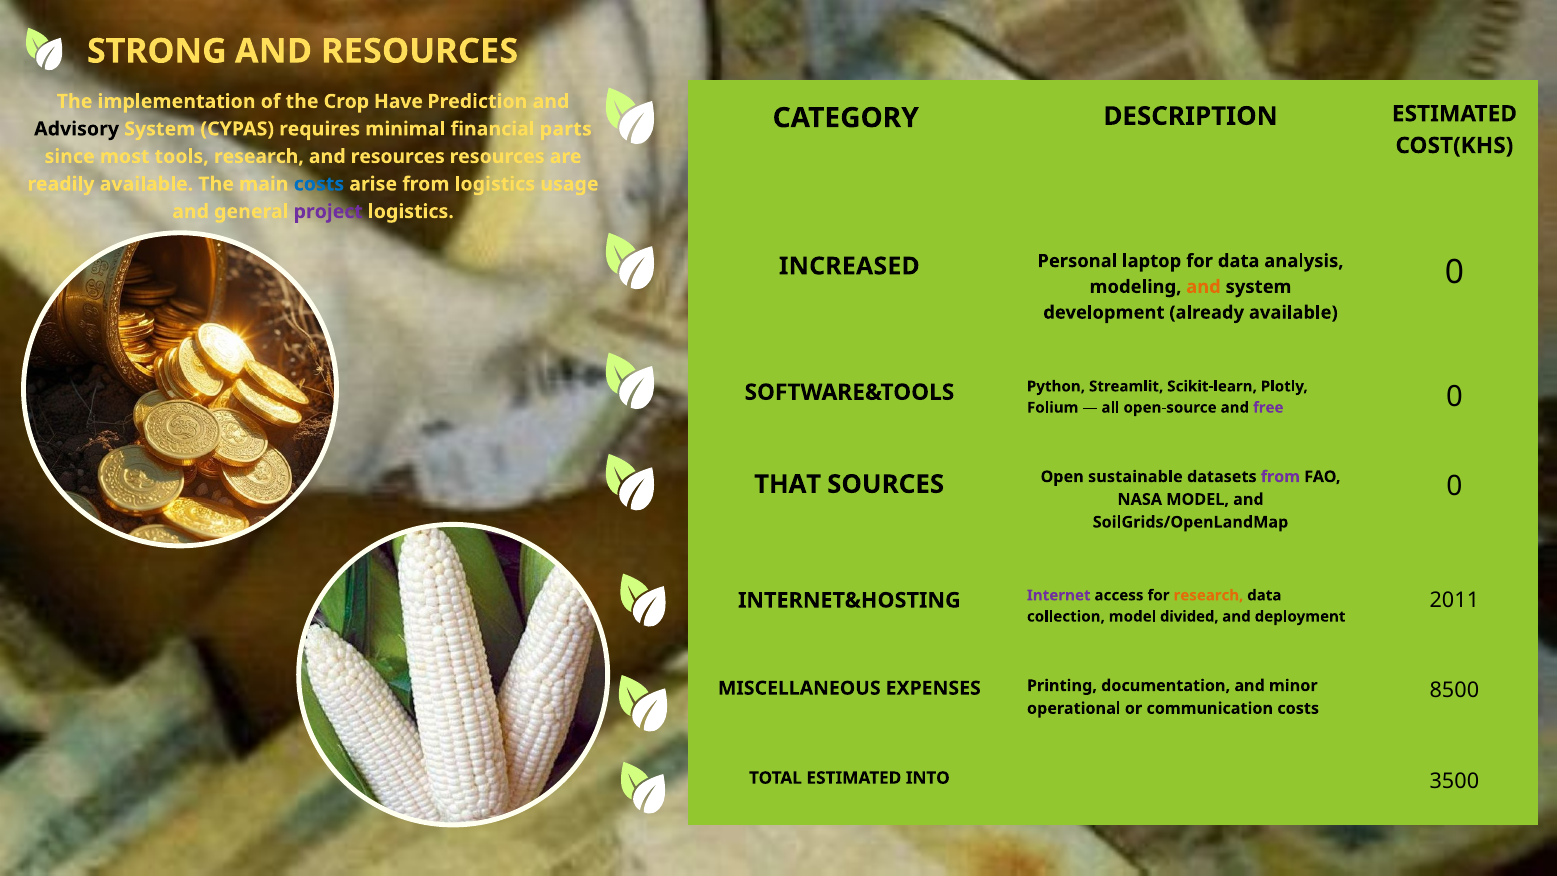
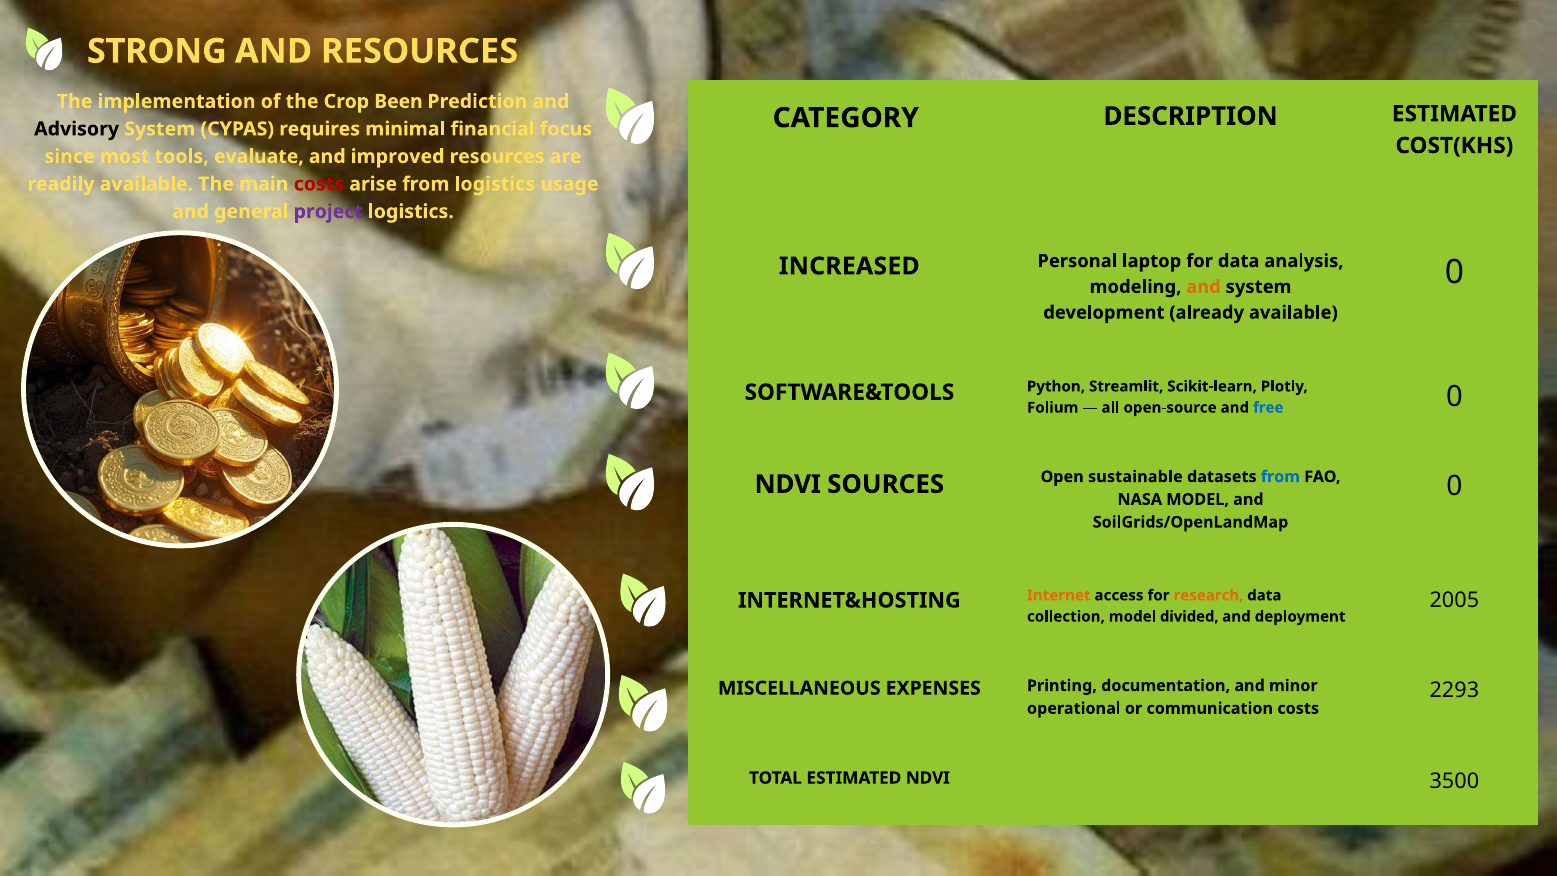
Have: Have -> Been
parts: parts -> focus
tools research: research -> evaluate
resources at (398, 157): resources -> improved
costs at (319, 184) colour: blue -> red
free colour: purple -> blue
THAT at (788, 484): THAT -> NDVI
from at (1280, 477) colour: purple -> blue
2011: 2011 -> 2005
Internet colour: purple -> orange
8500: 8500 -> 2293
ESTIMATED INTO: INTO -> NDVI
